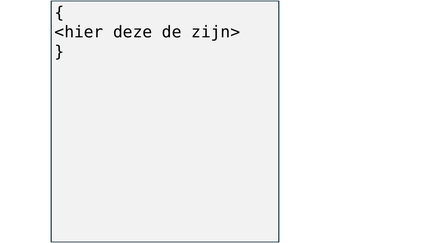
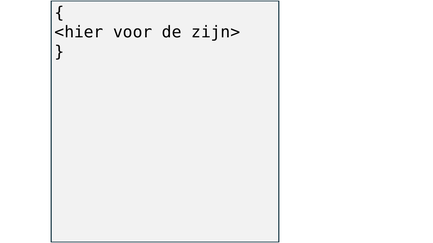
deze: deze -> voor
